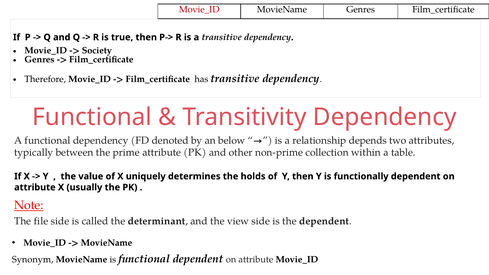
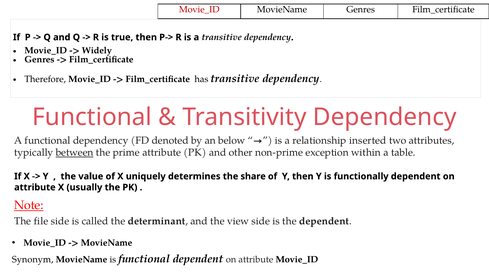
Society: Society -> Widely
depends: depends -> inserted
between underline: none -> present
collection: collection -> exception
holds: holds -> share
